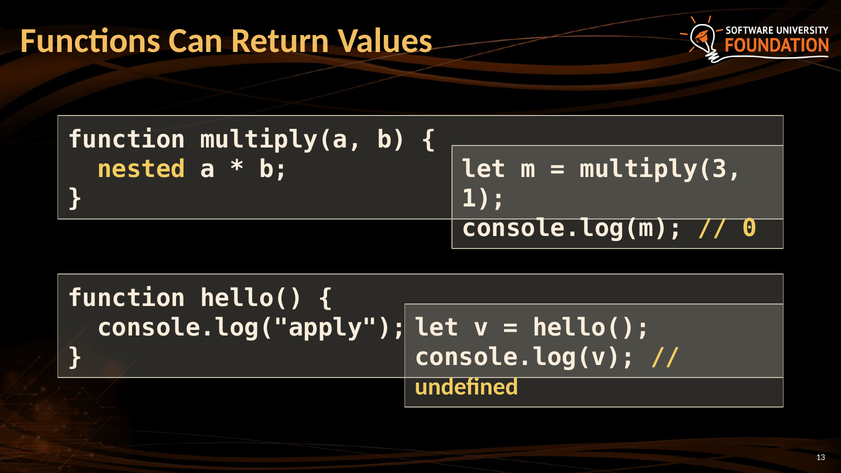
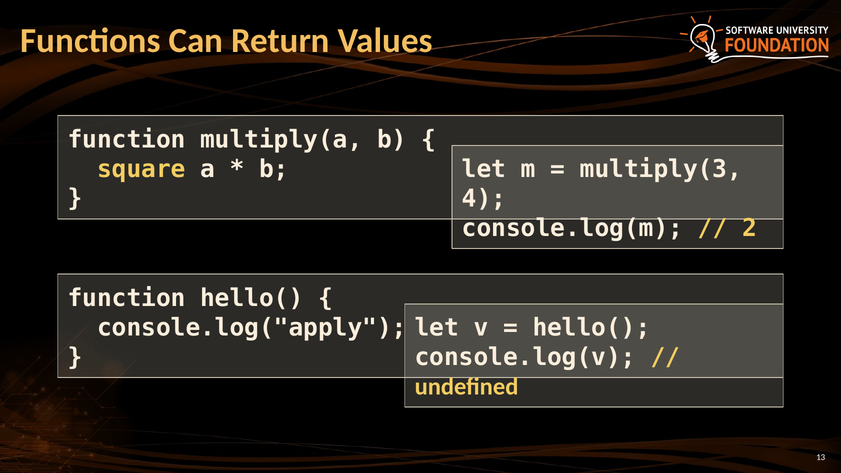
nested: nested -> square
1: 1 -> 4
0: 0 -> 2
